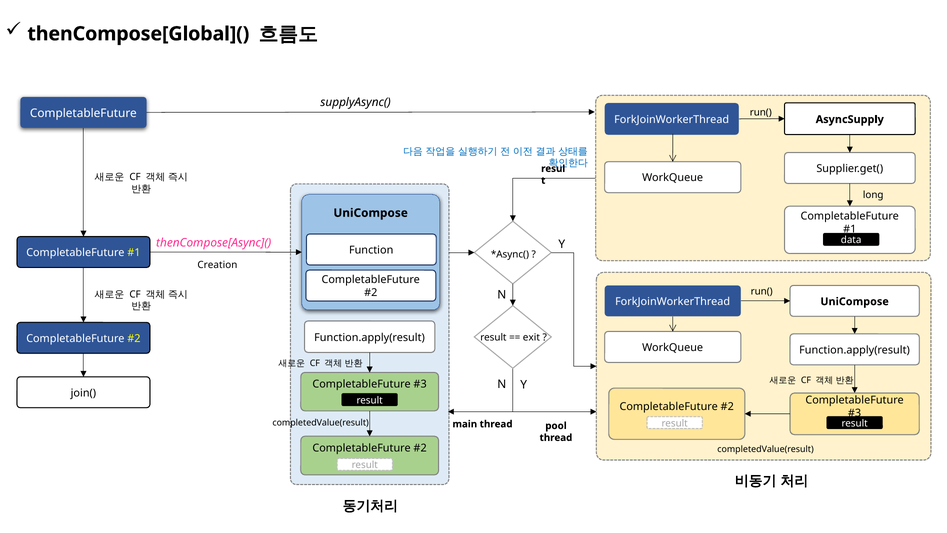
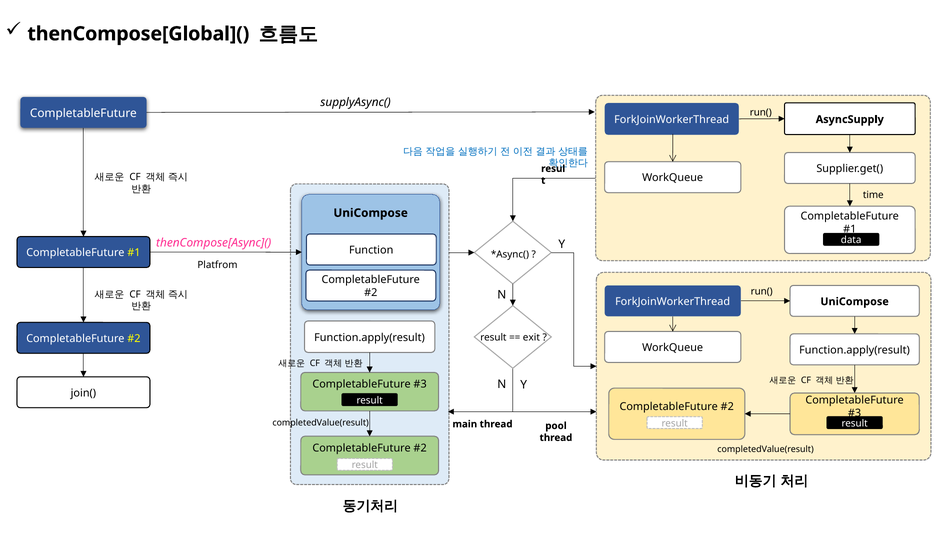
long: long -> time
Creation: Creation -> Platfrom
